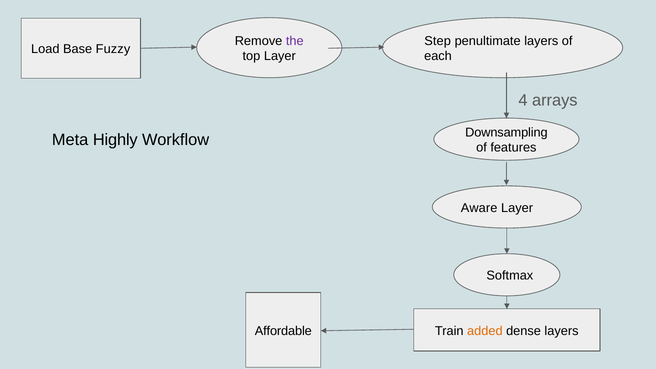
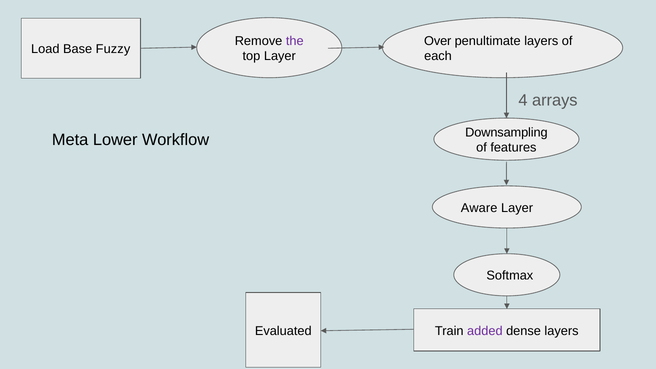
Step: Step -> Over
Highly: Highly -> Lower
Affordable: Affordable -> Evaluated
added colour: orange -> purple
